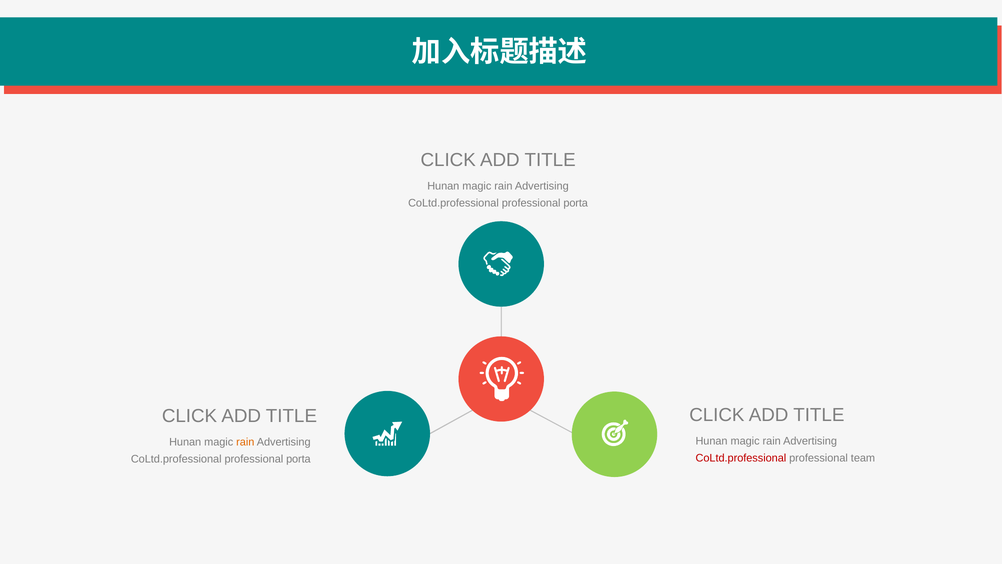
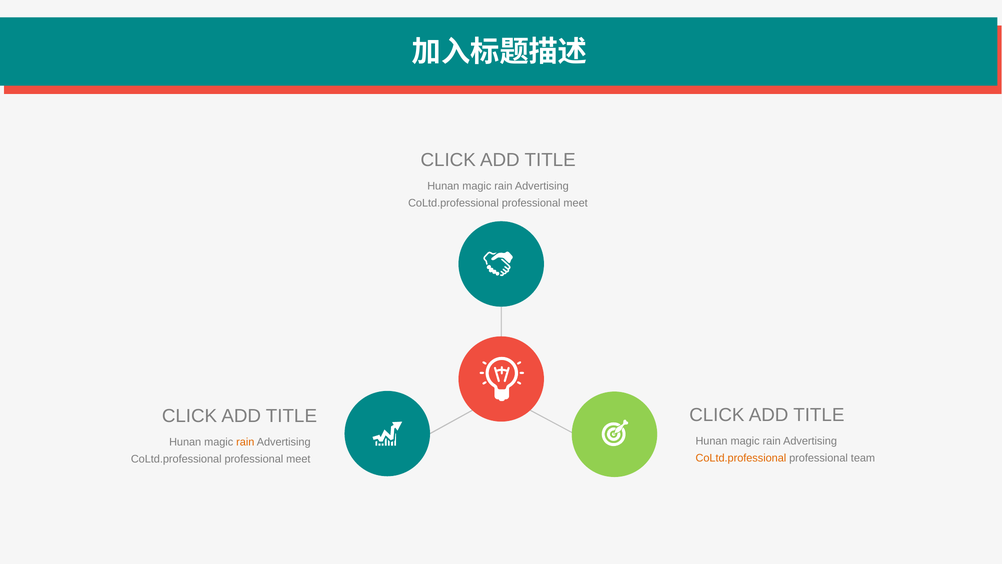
porta at (576, 203): porta -> meet
CoLtd.professional at (741, 458) colour: red -> orange
porta at (298, 459): porta -> meet
